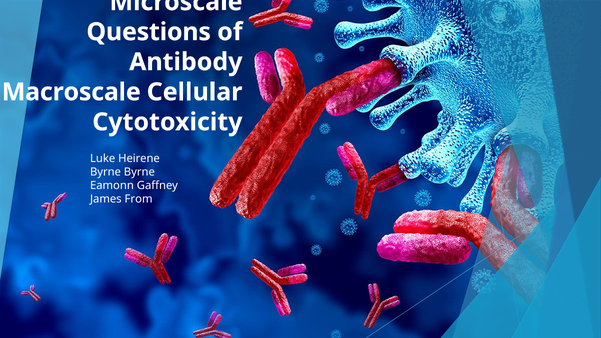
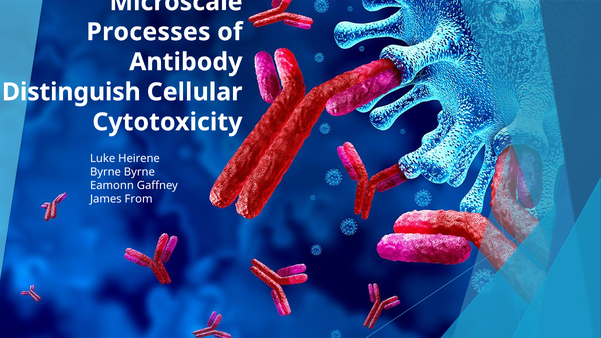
Questions: Questions -> Processes
Macroscale: Macroscale -> Distinguish
